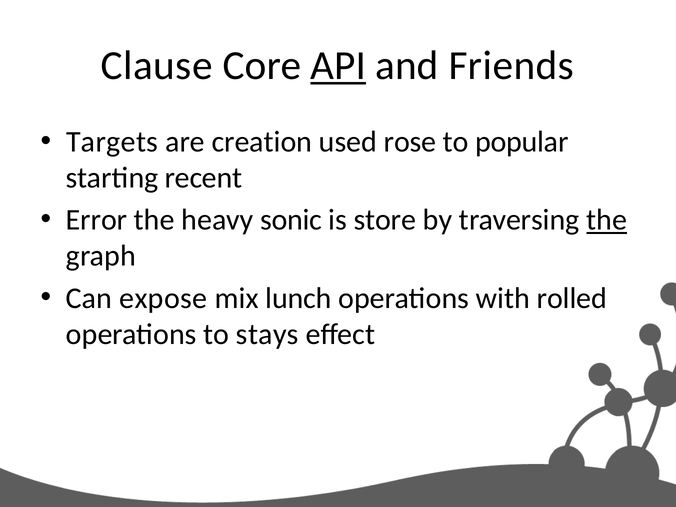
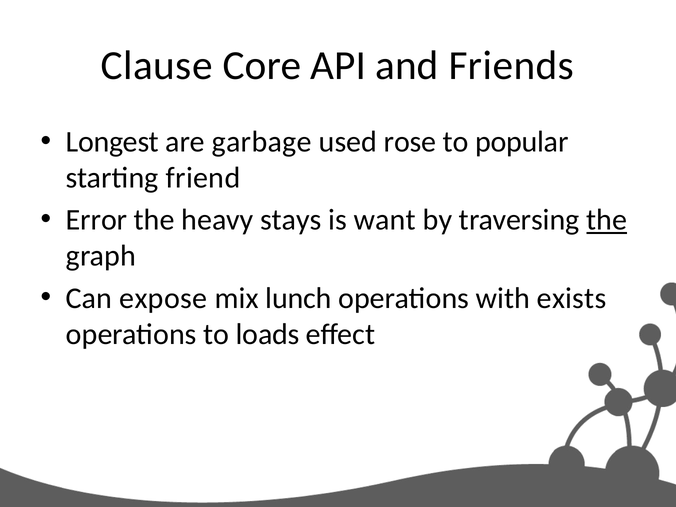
API underline: present -> none
Targets: Targets -> Longest
creation: creation -> garbage
recent: recent -> friend
sonic: sonic -> stays
store: store -> want
rolled: rolled -> exists
stays: stays -> loads
